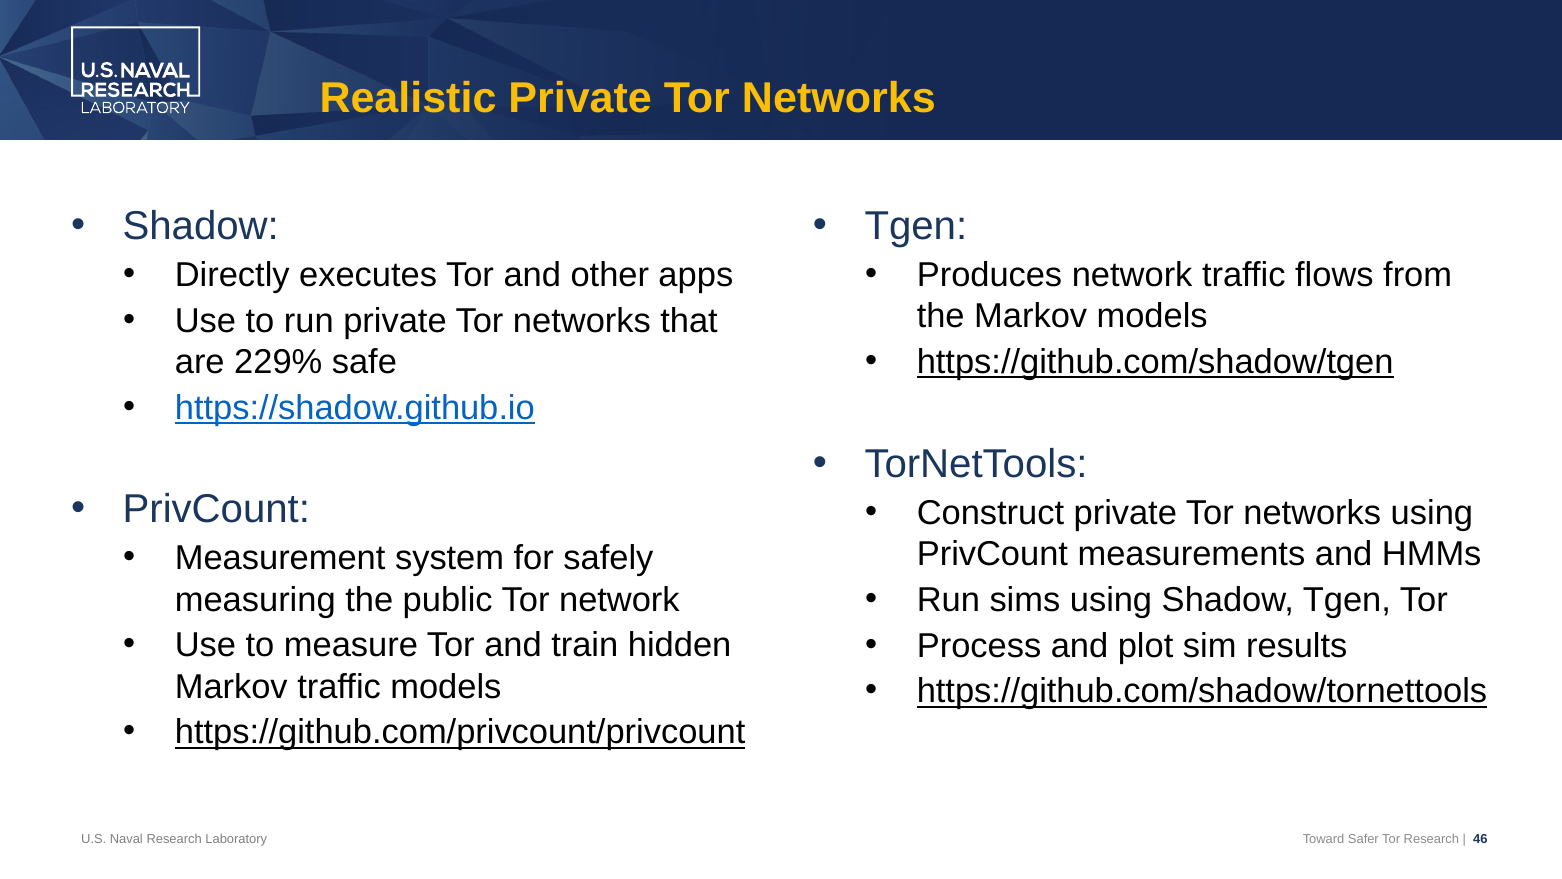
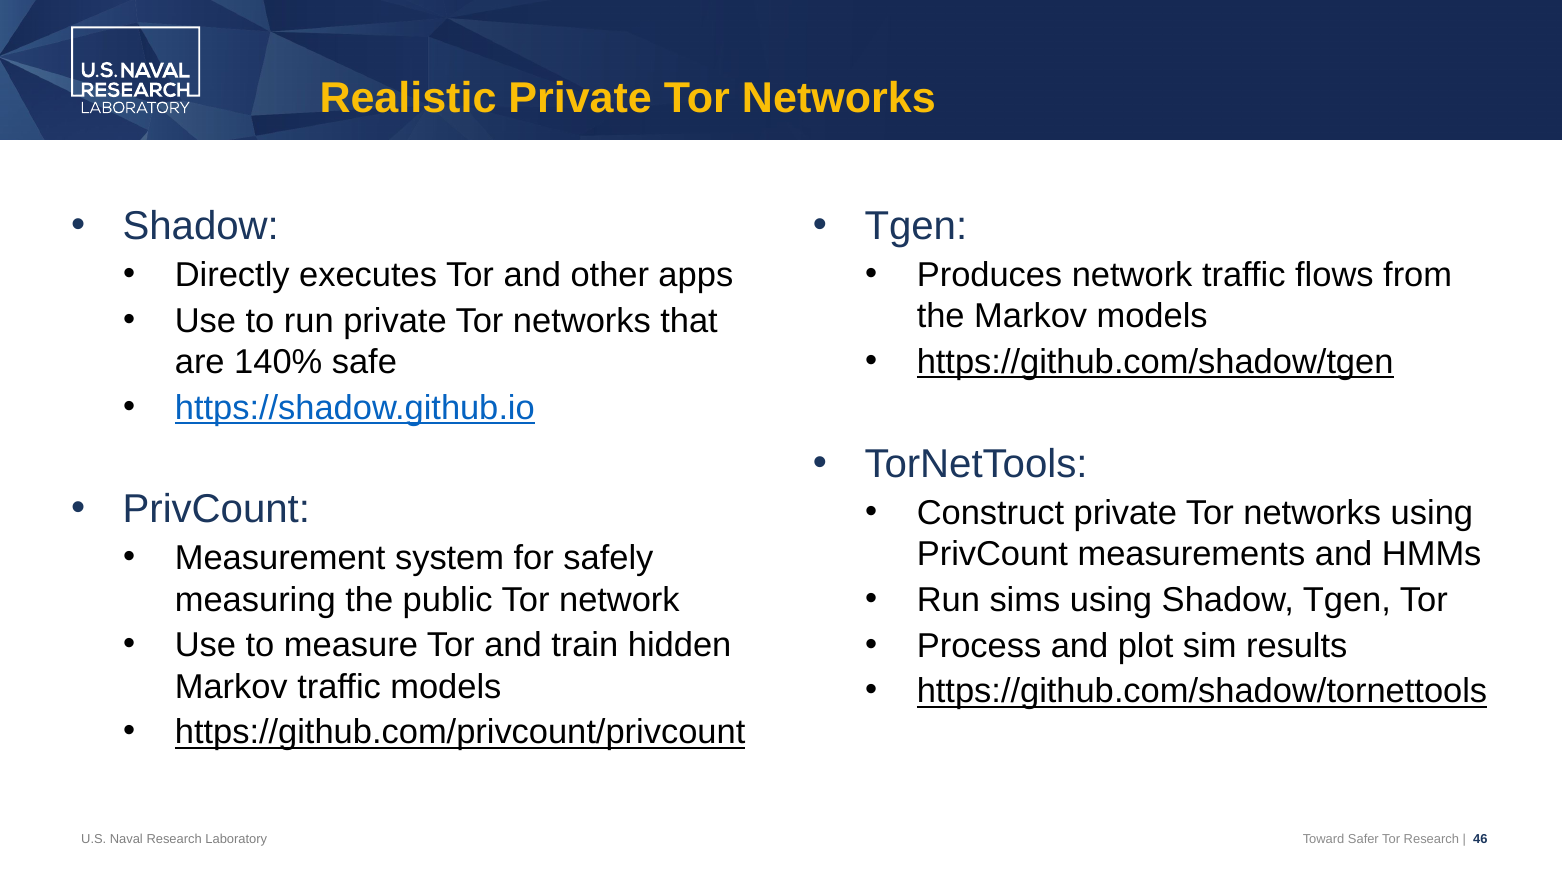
229%: 229% -> 140%
